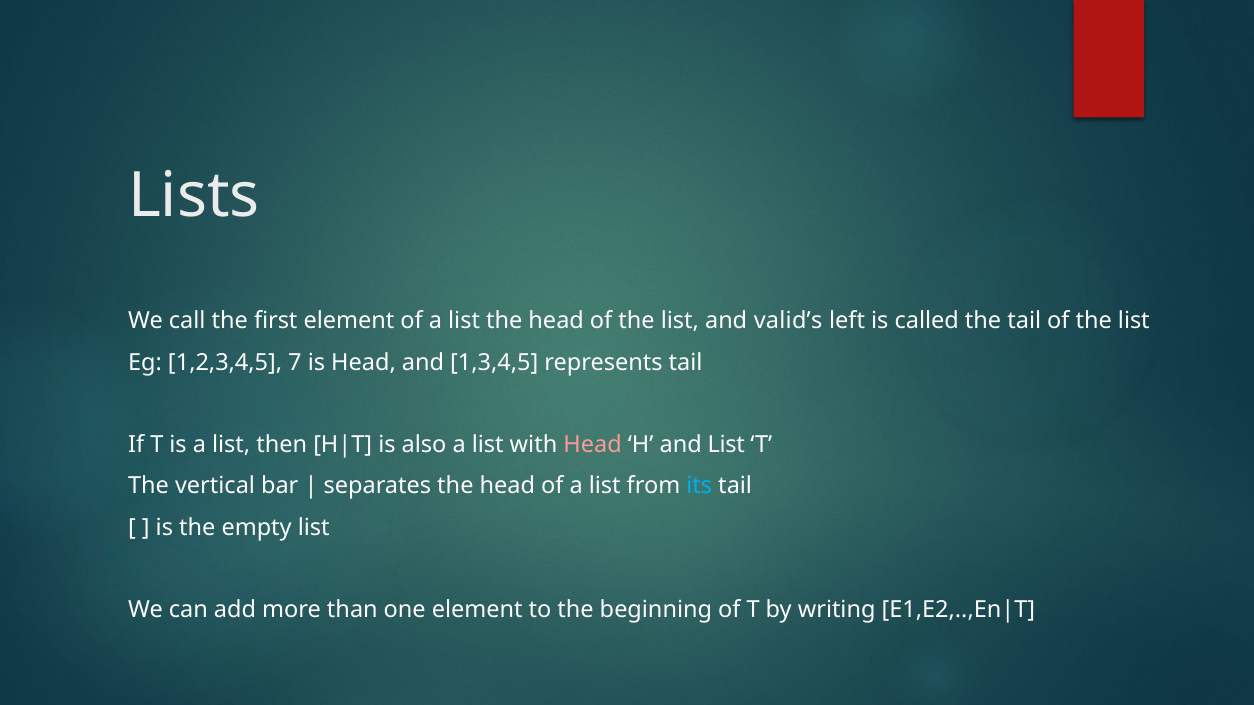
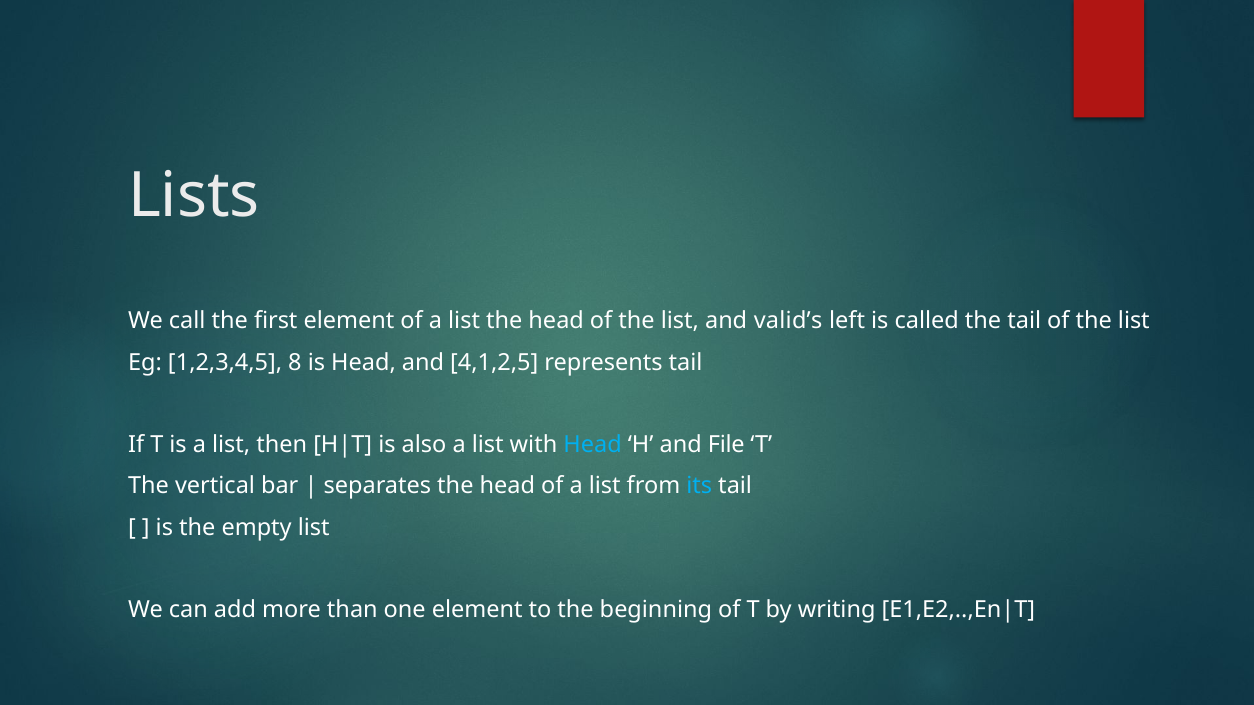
7: 7 -> 8
1,3,4,5: 1,3,4,5 -> 4,1,2,5
Head at (593, 445) colour: pink -> light blue
and List: List -> File
